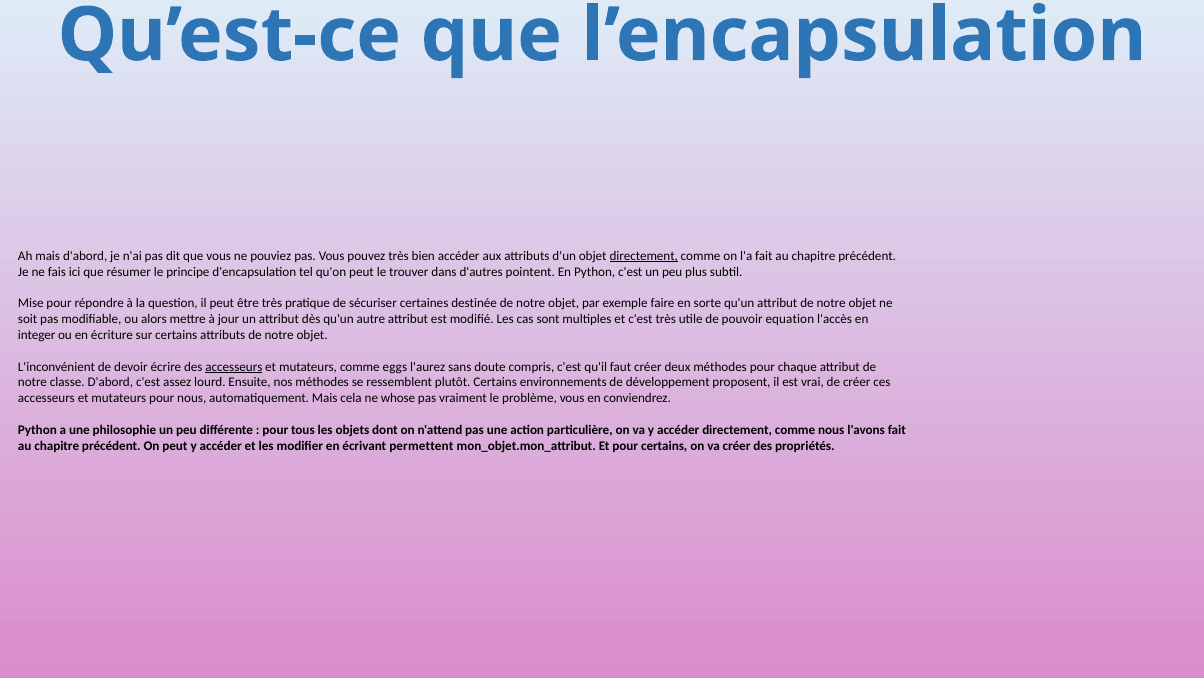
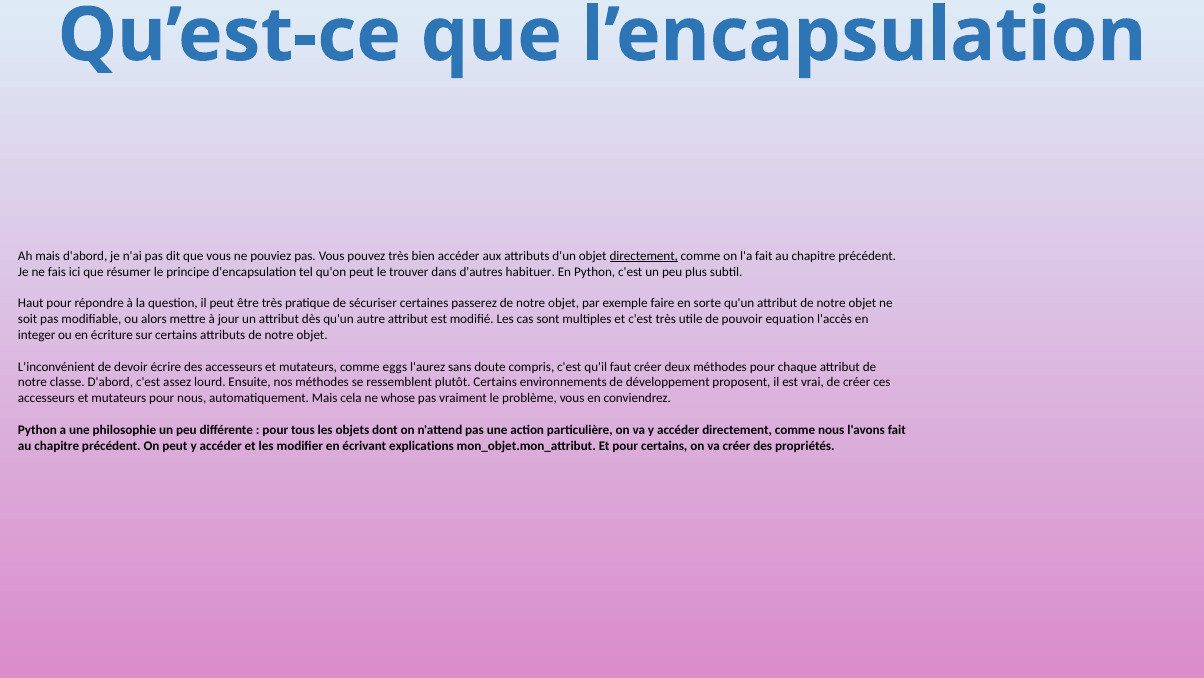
pointent: pointent -> habituer
Mise: Mise -> Haut
destinée: destinée -> passerez
accesseurs at (234, 366) underline: present -> none
permettent: permettent -> explications
